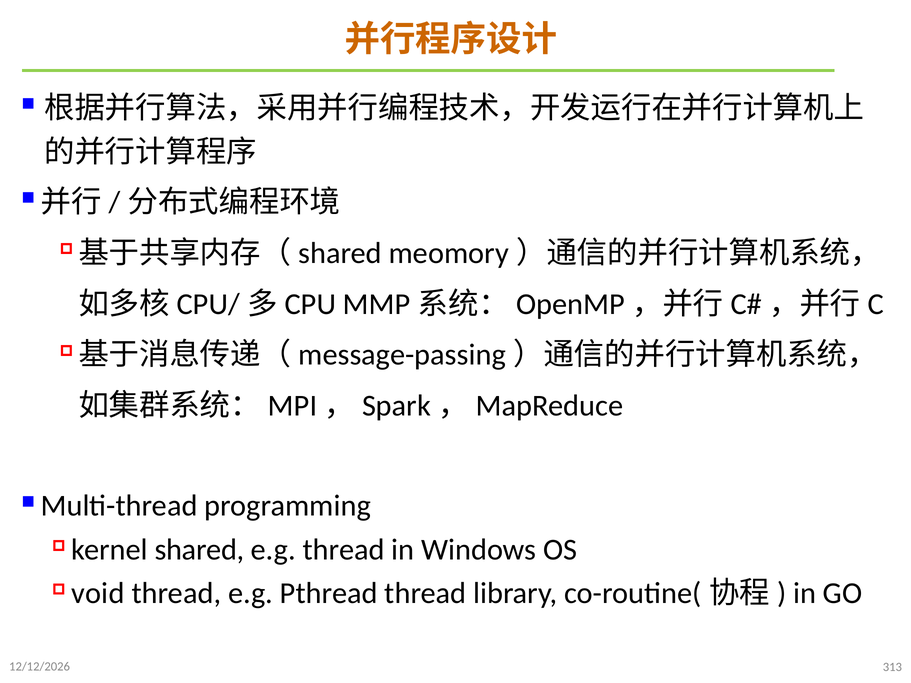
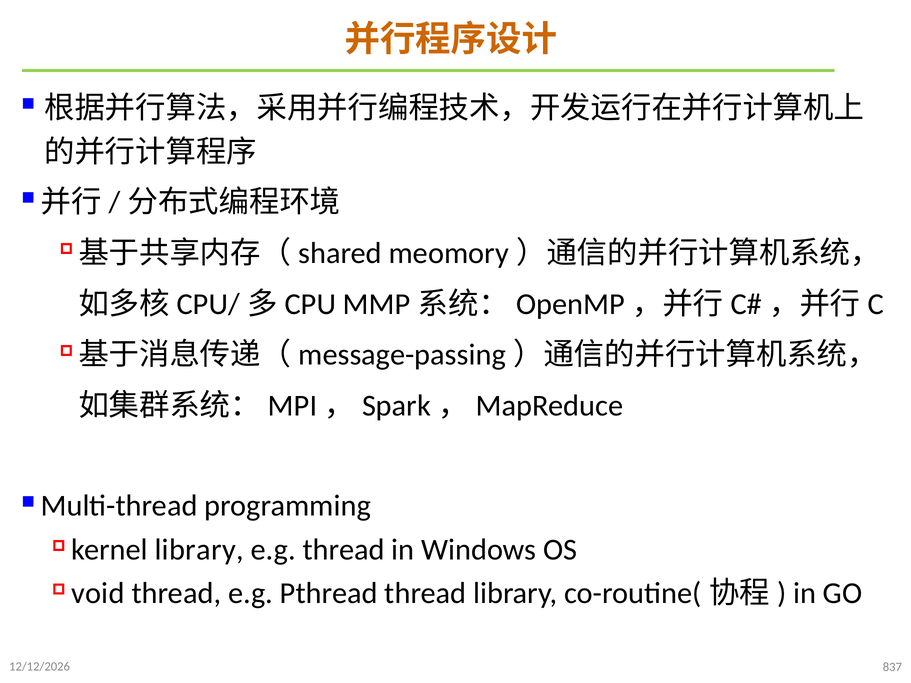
kernel shared: shared -> library
313: 313 -> 837
